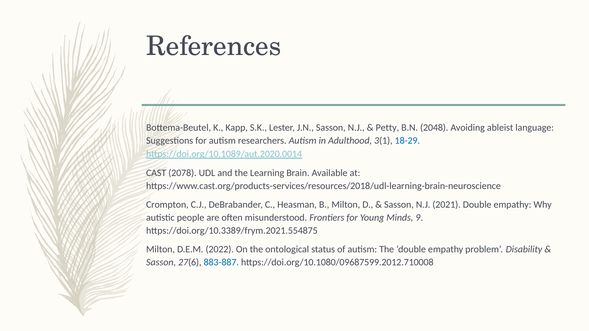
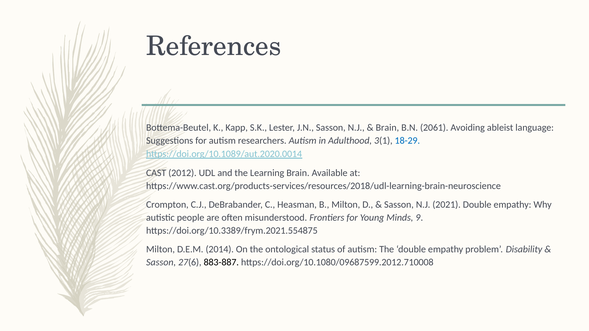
Petty at (387, 128): Petty -> Brain
2048: 2048 -> 2061
2078: 2078 -> 2012
2022: 2022 -> 2014
883-887 colour: blue -> black
